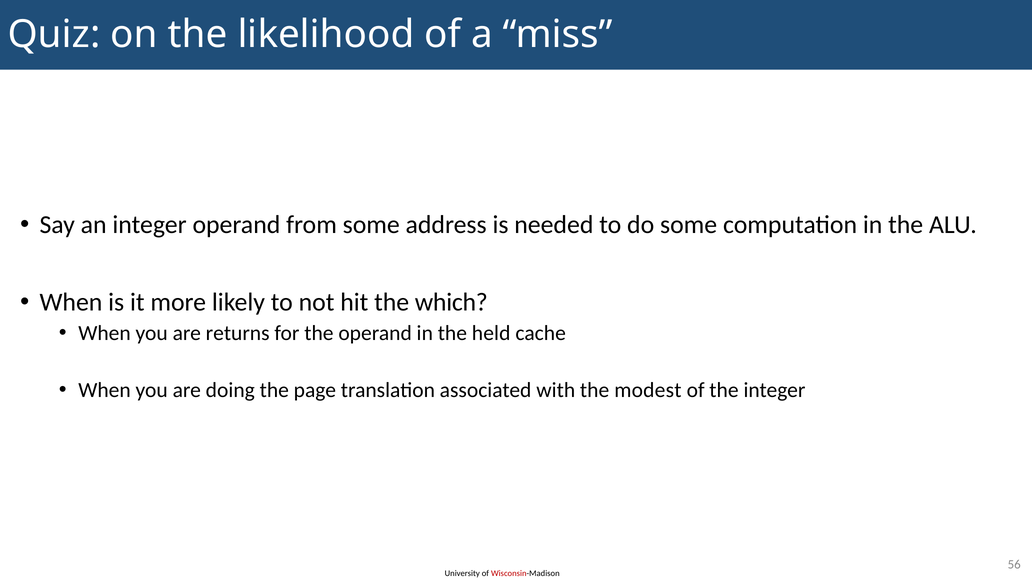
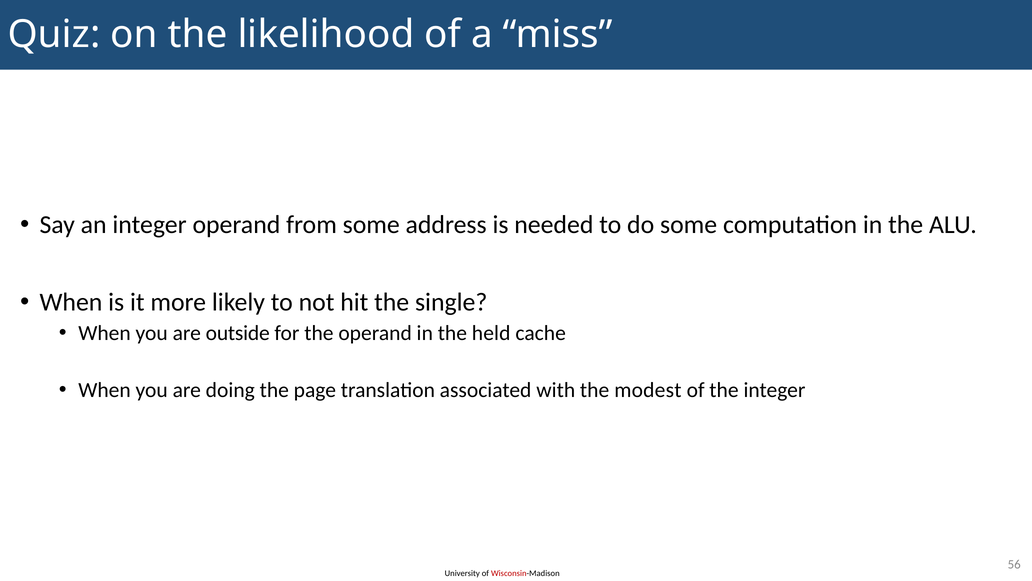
which: which -> single
returns: returns -> outside
